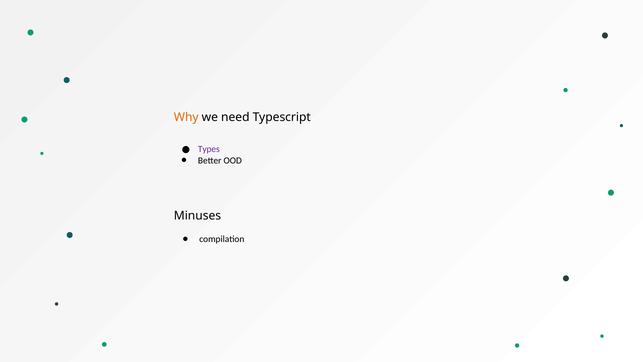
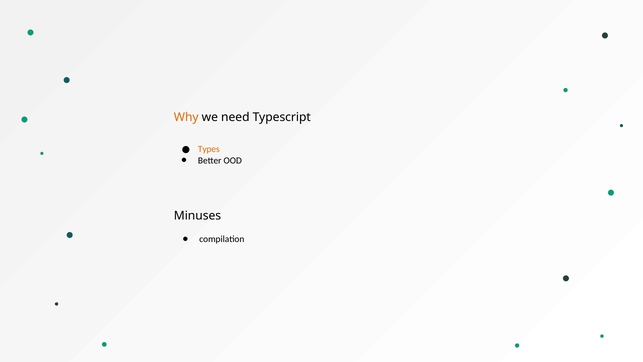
Types colour: purple -> orange
